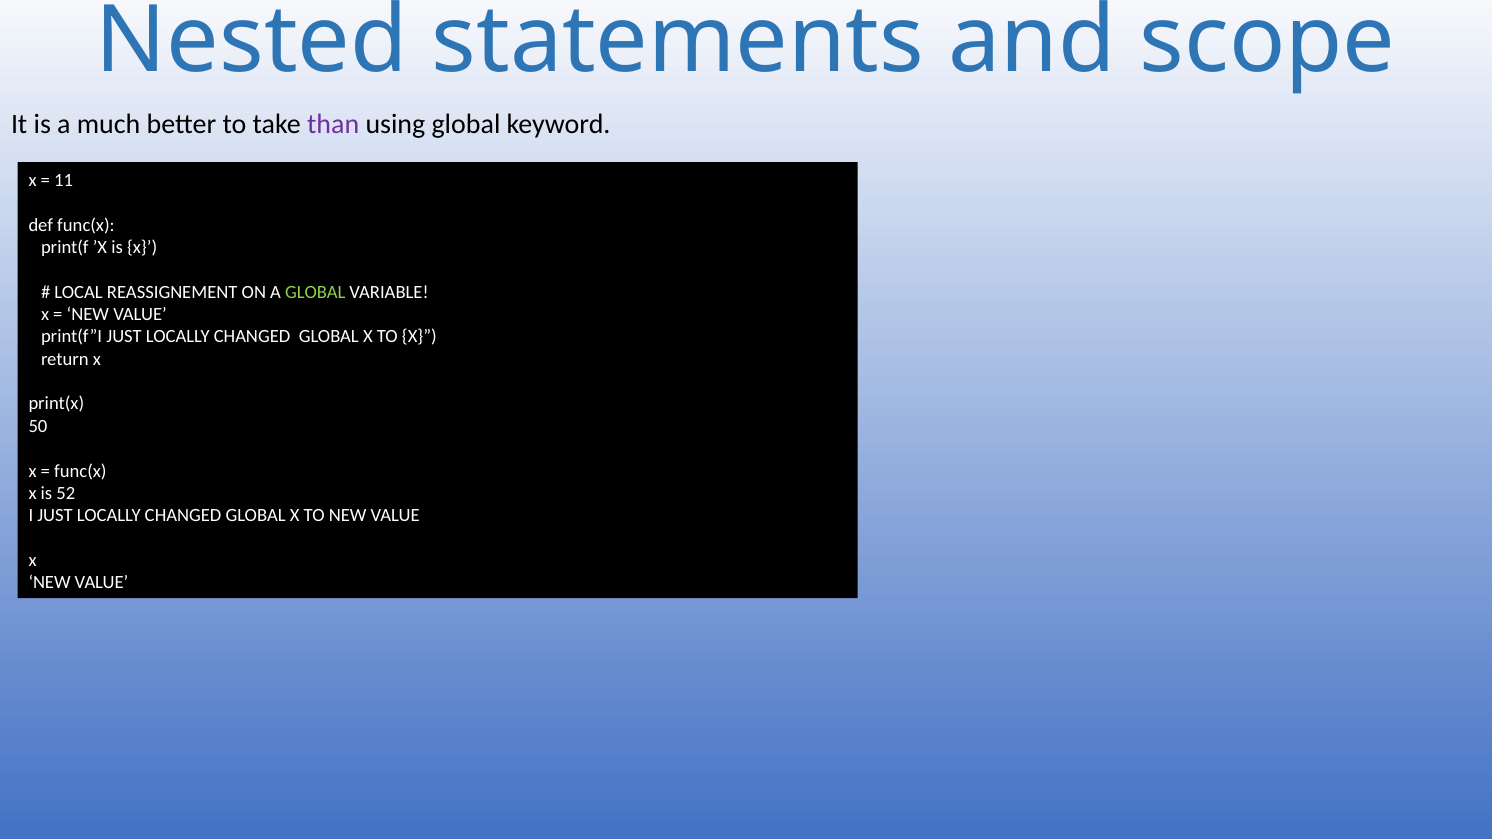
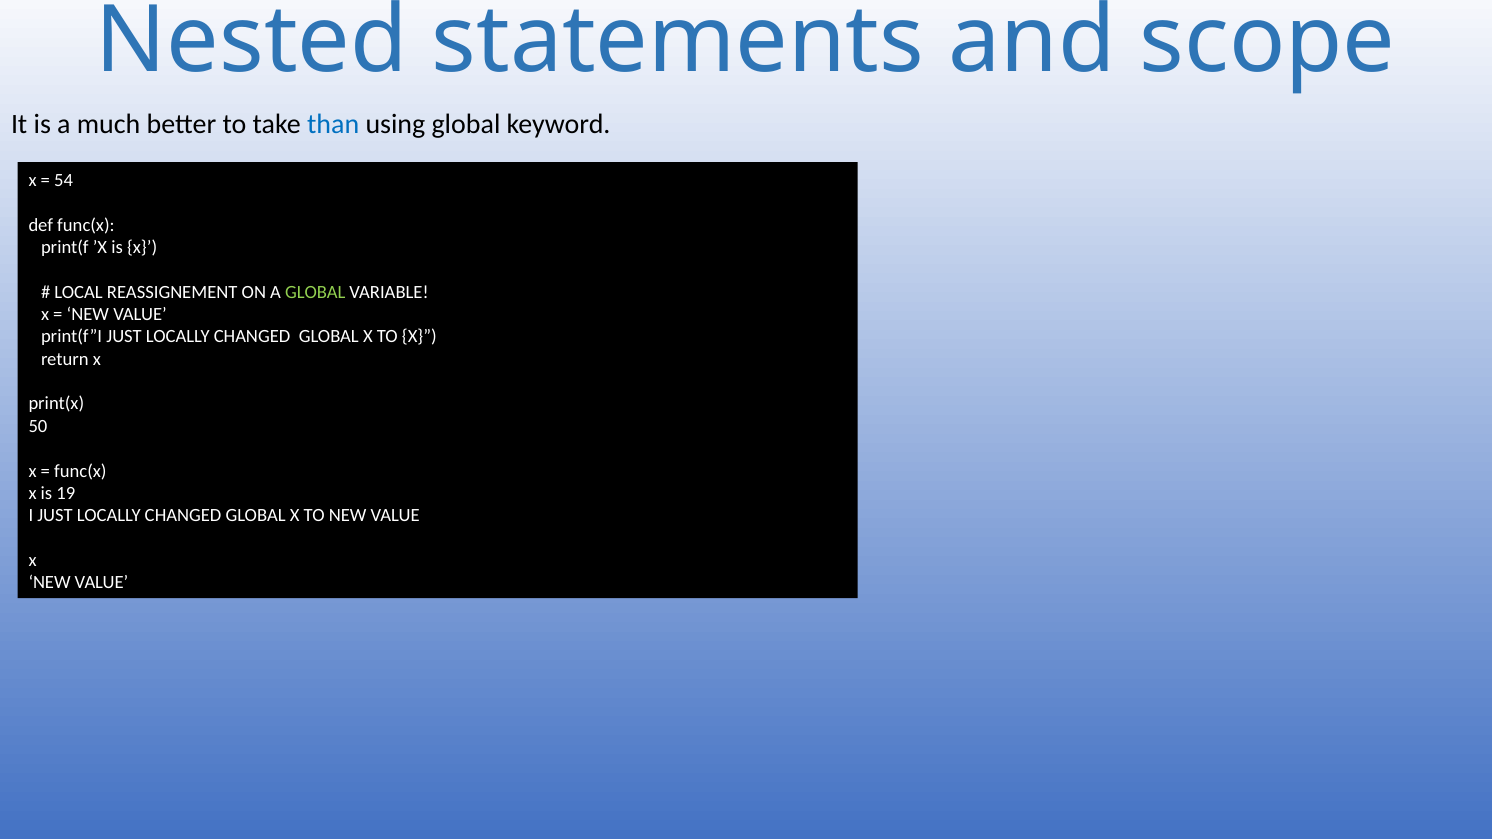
than colour: purple -> blue
11: 11 -> 54
52: 52 -> 19
